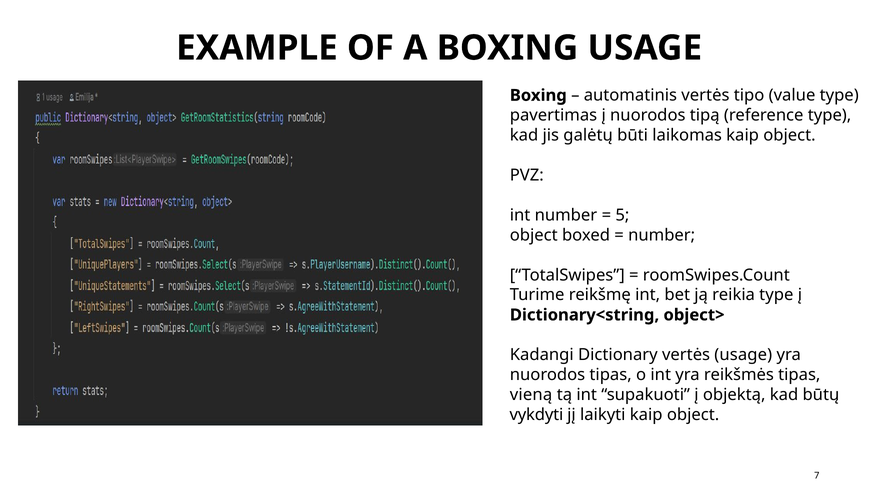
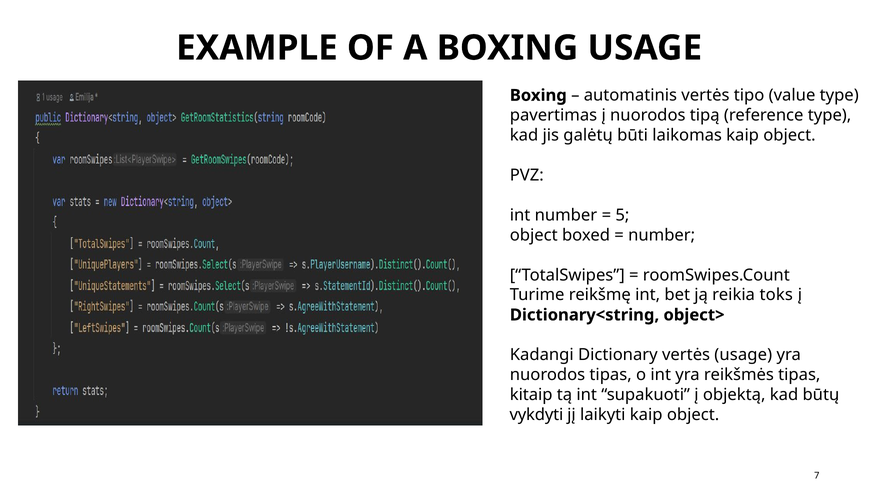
reikia type: type -> toks
vieną: vieną -> kitaip
